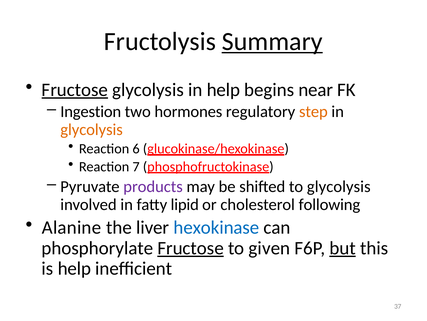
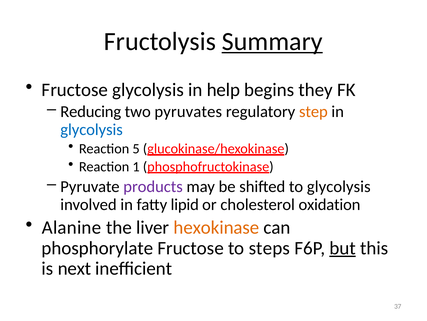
Fructose at (75, 90) underline: present -> none
near: near -> they
Ingestion: Ingestion -> Reducing
hormones: hormones -> pyruvates
glycolysis at (92, 129) colour: orange -> blue
6: 6 -> 5
7: 7 -> 1
following: following -> oxidation
hexokinase colour: blue -> orange
Fructose at (191, 248) underline: present -> none
given: given -> steps
is help: help -> next
